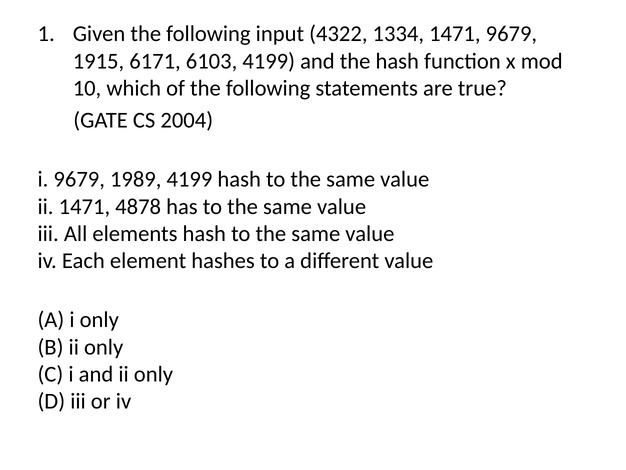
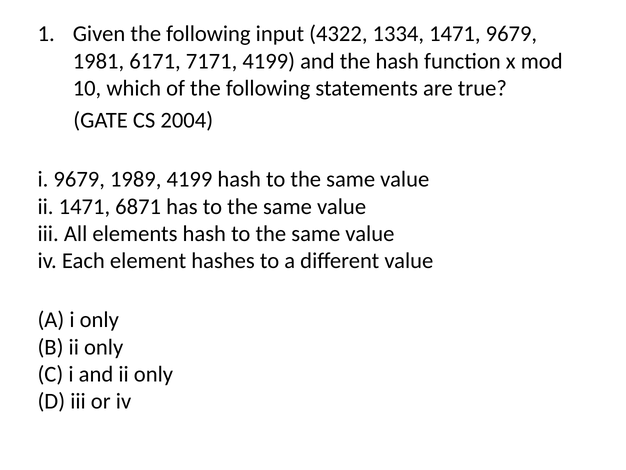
1915: 1915 -> 1981
6103: 6103 -> 7171
4878: 4878 -> 6871
